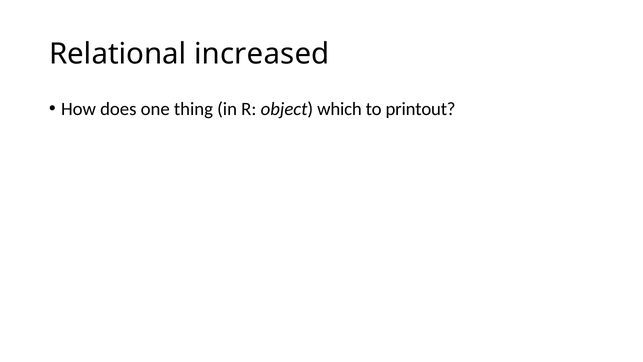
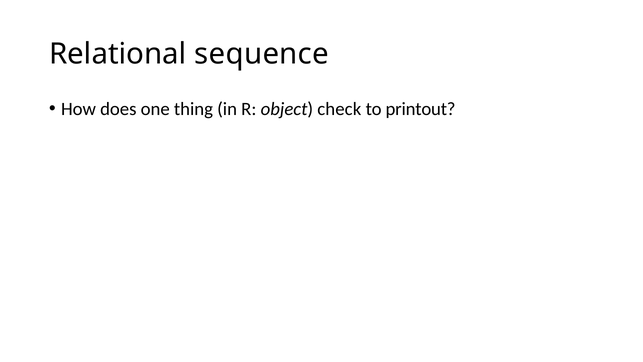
increased: increased -> sequence
which: which -> check
